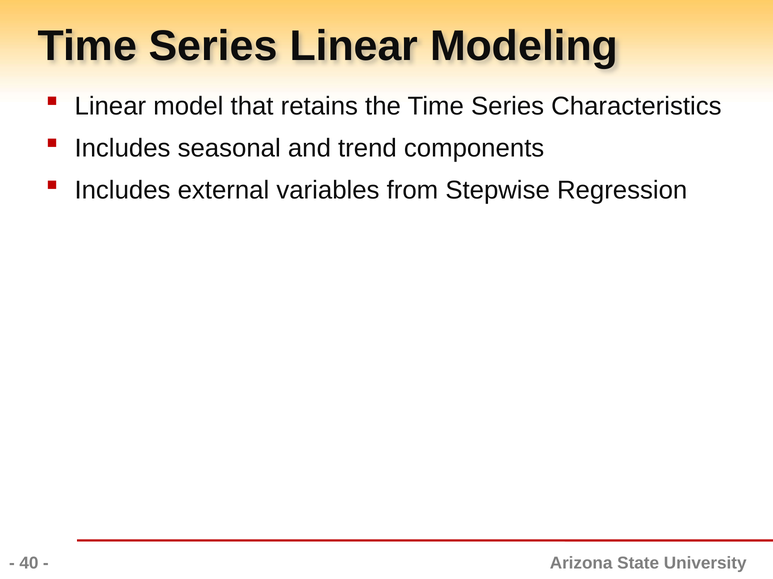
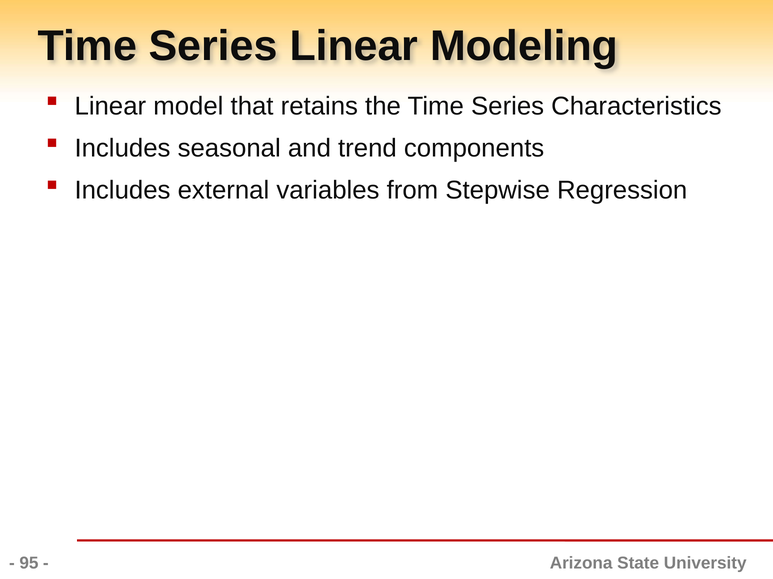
40: 40 -> 95
